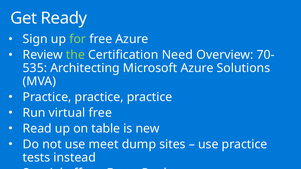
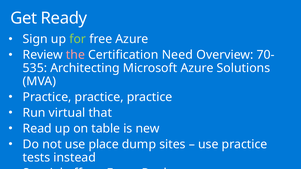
the colour: light green -> pink
virtual free: free -> that
meet: meet -> place
